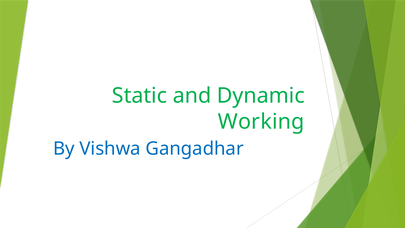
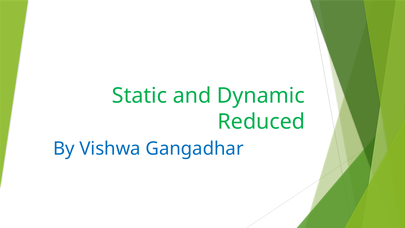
Working: Working -> Reduced
